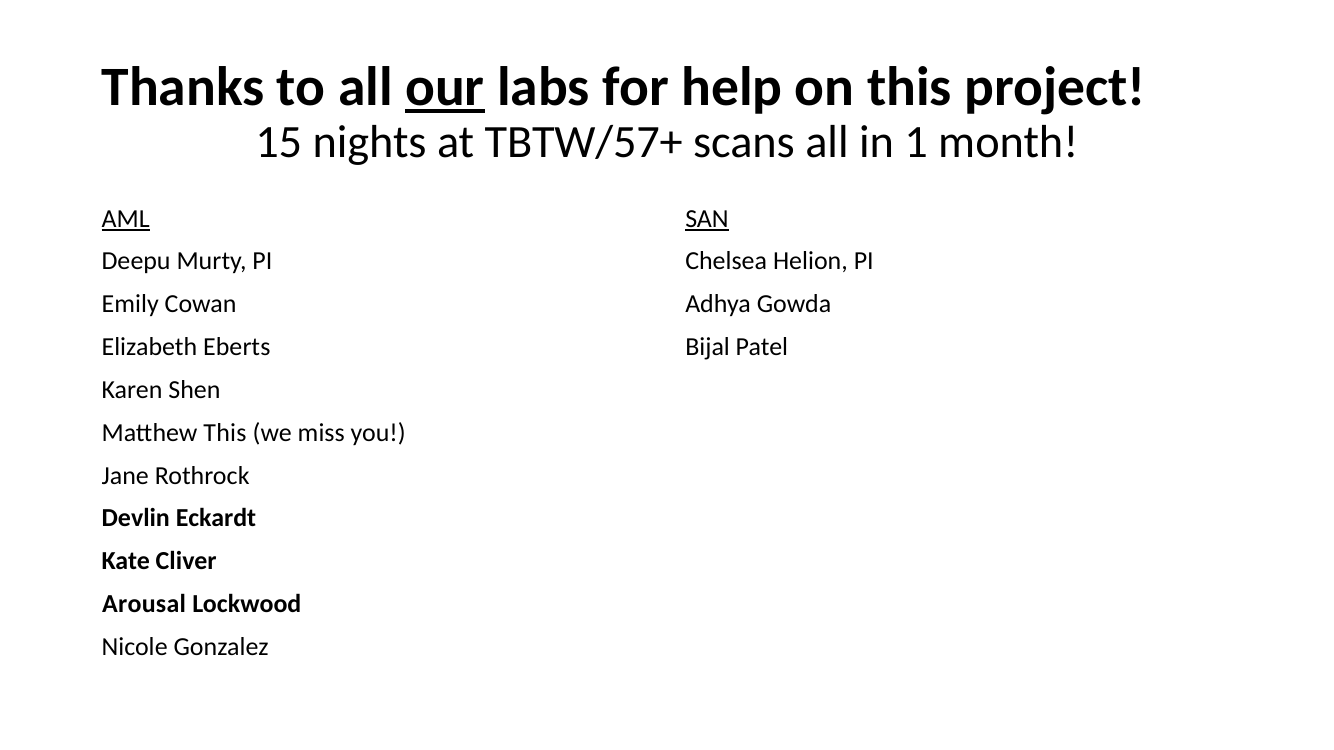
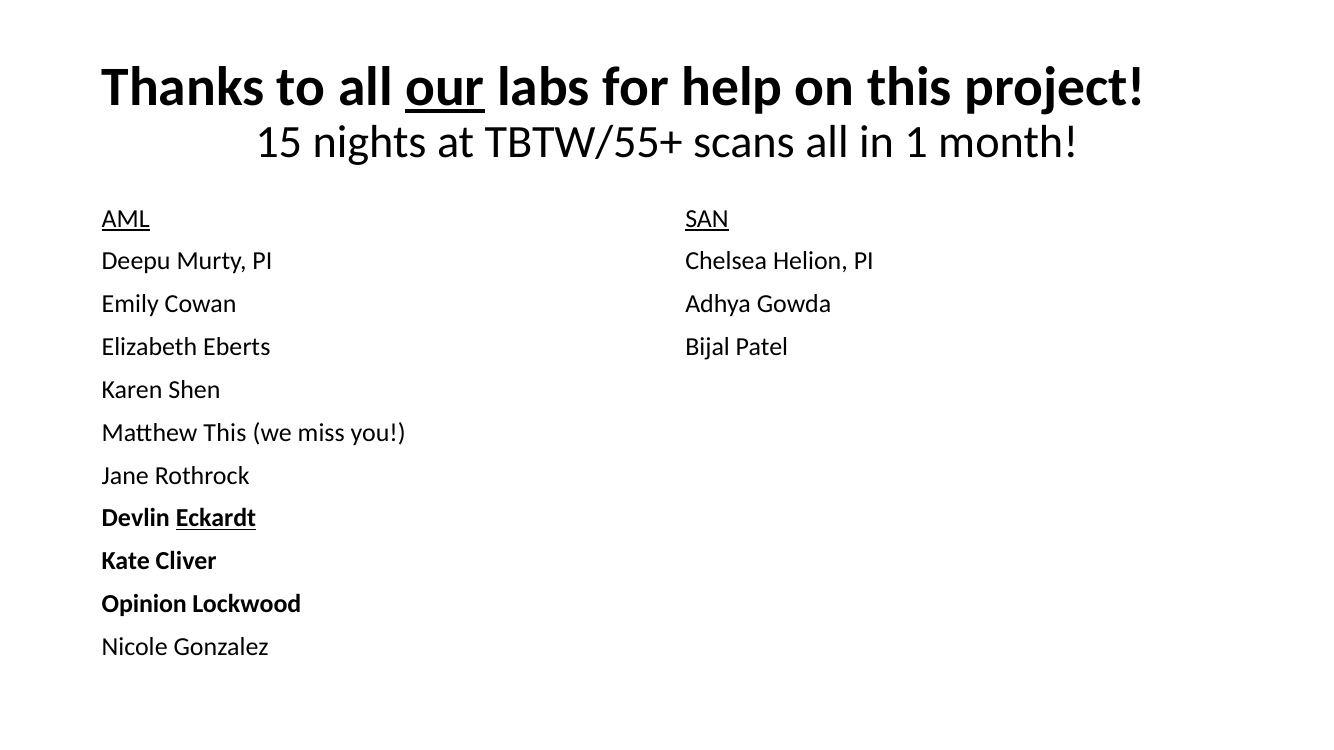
TBTW/57+: TBTW/57+ -> TBTW/55+
Eckardt underline: none -> present
Arousal: Arousal -> Opinion
